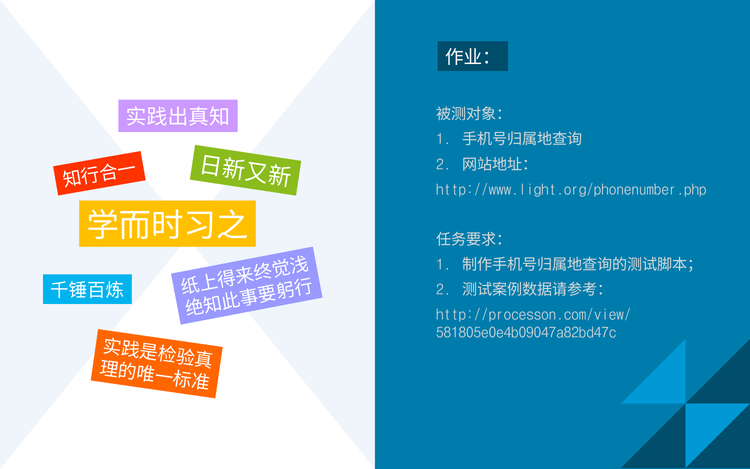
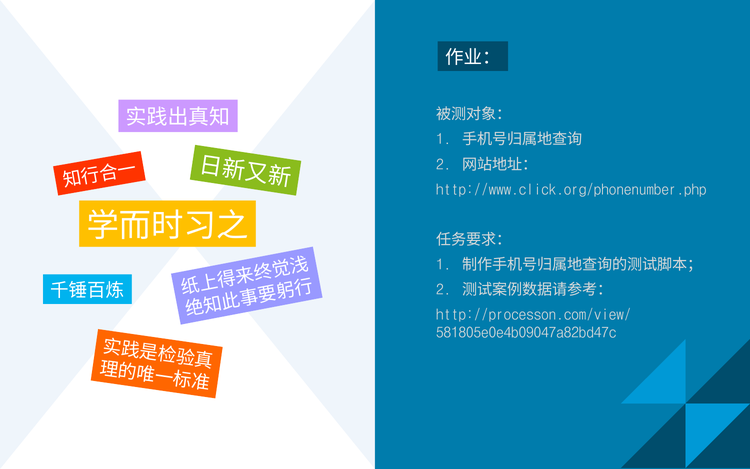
http://www.light.org/phonenumber.php: http://www.light.org/phonenumber.php -> http://www.click.org/phonenumber.php
